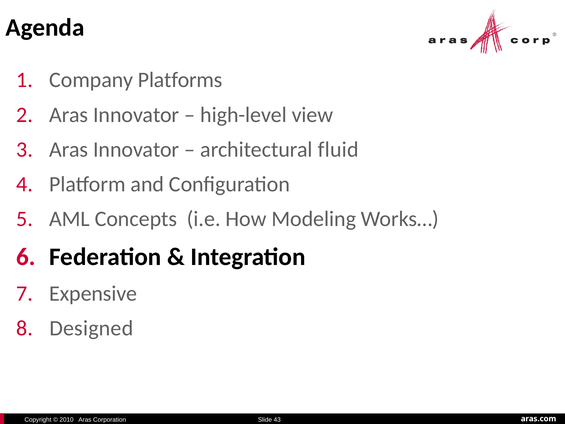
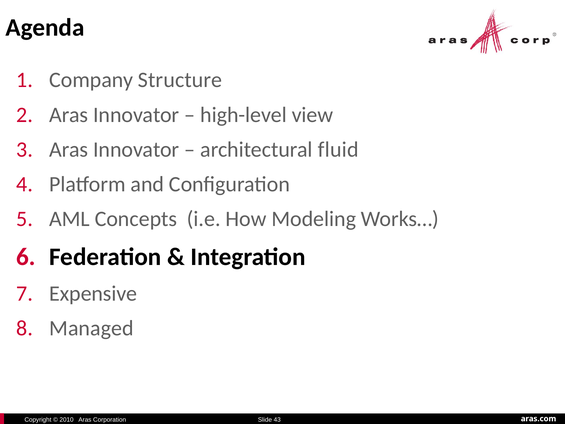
Platforms: Platforms -> Structure
Designed: Designed -> Managed
